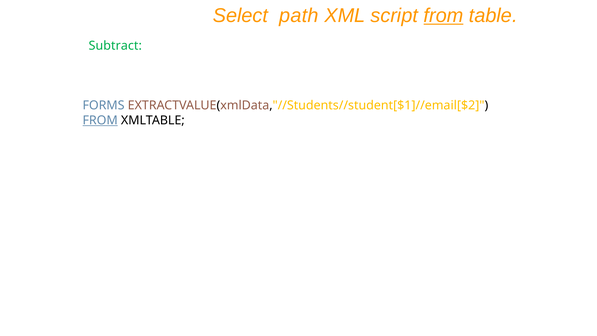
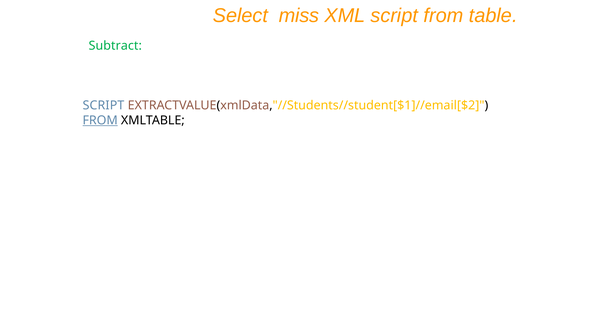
path: path -> miss
from at (443, 16) underline: present -> none
FORMS at (104, 105): FORMS -> SCRIPT
